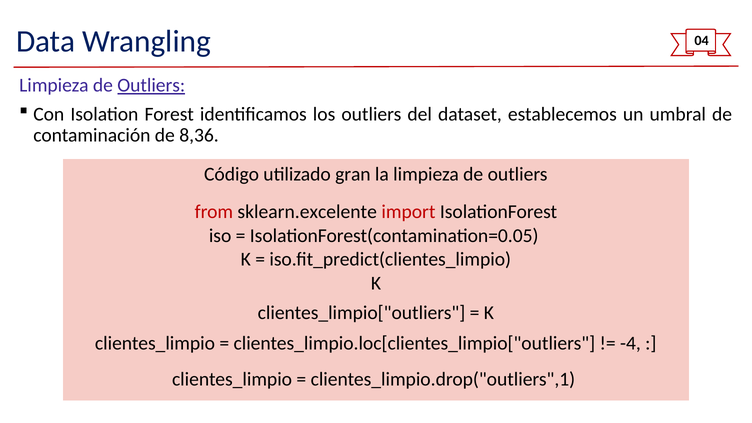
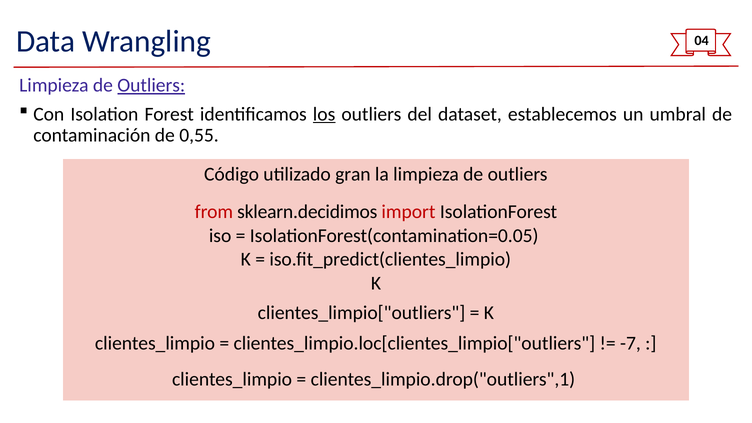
los underline: none -> present
8,36: 8,36 -> 0,55
sklearn.excelente: sklearn.excelente -> sklearn.decidimos
-4: -4 -> -7
